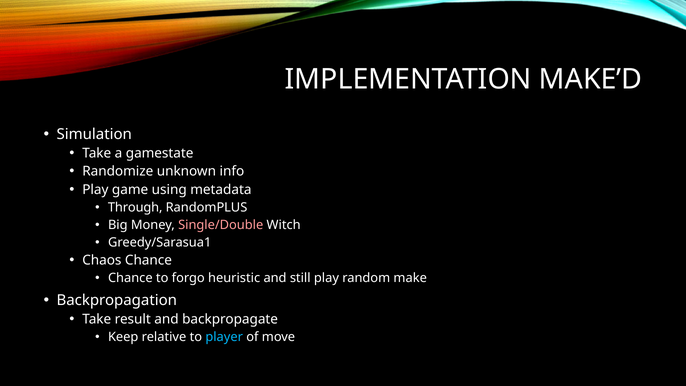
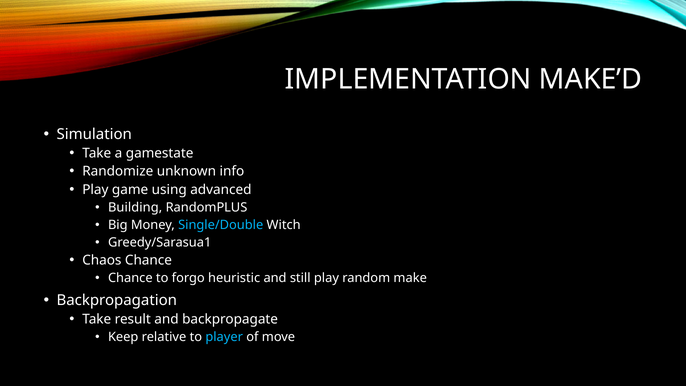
metadata: metadata -> advanced
Through: Through -> Building
Single/Double colour: pink -> light blue
